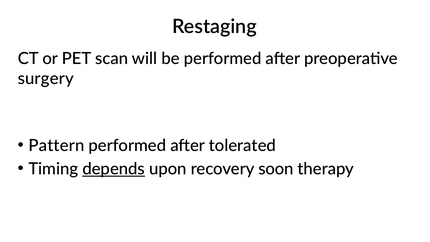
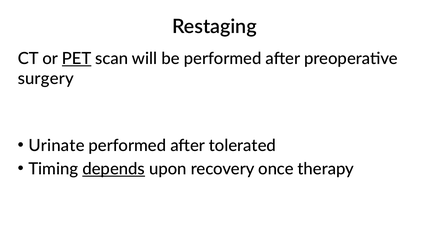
PET underline: none -> present
Pattern: Pattern -> Urinate
soon: soon -> once
